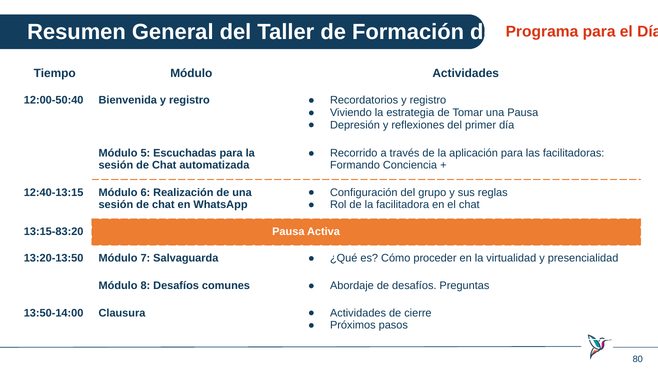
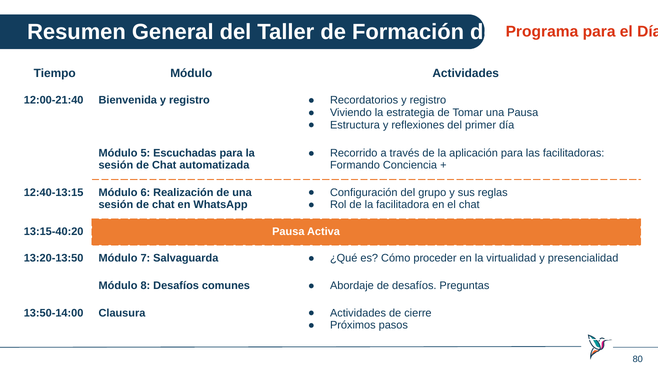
12:00-50:40: 12:00-50:40 -> 12:00-21:40
Depresión: Depresión -> Estructura
13:15-83:20: 13:15-83:20 -> 13:15-40:20
